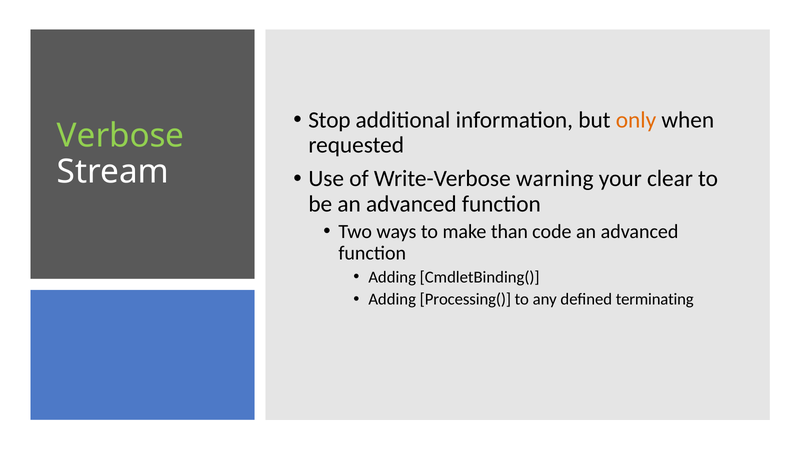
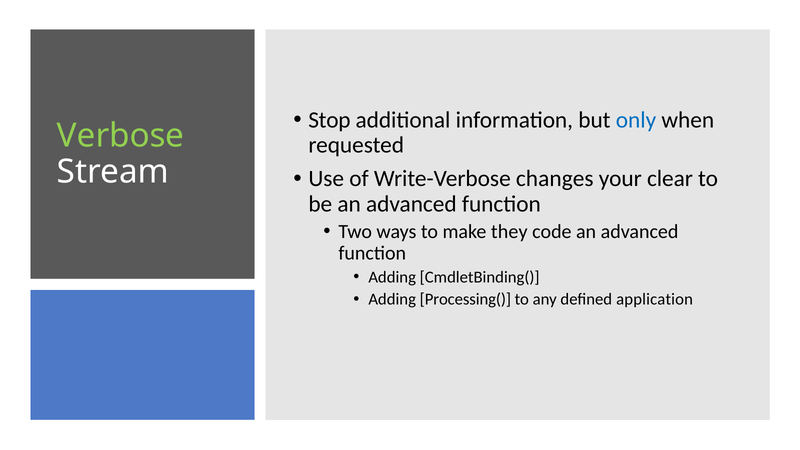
only colour: orange -> blue
warning: warning -> changes
than: than -> they
terminating: terminating -> application
